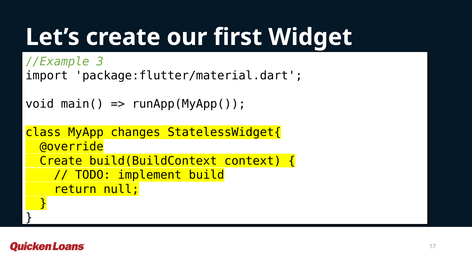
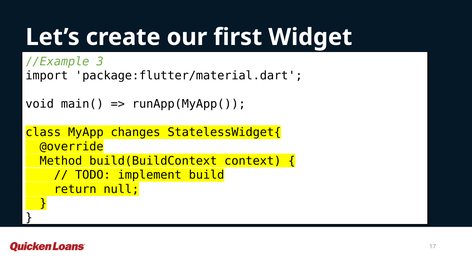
Create at (61, 160): Create -> Method
